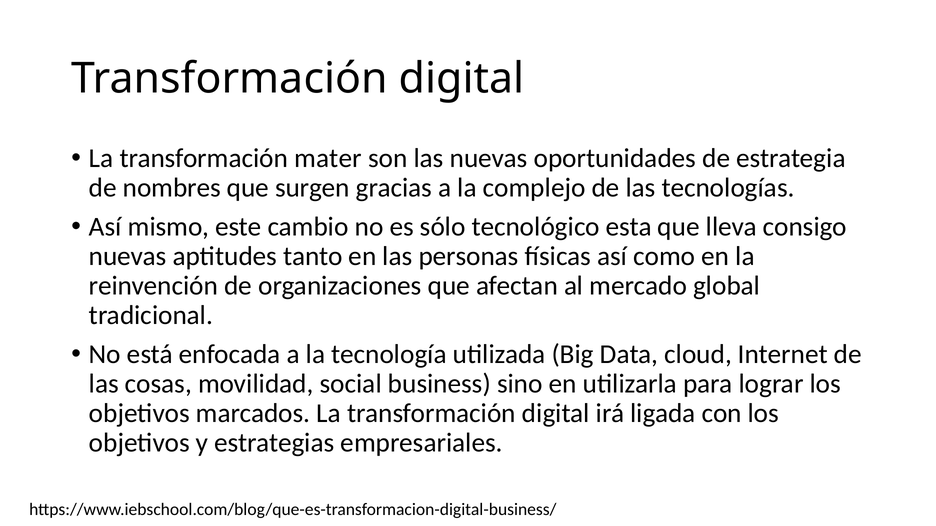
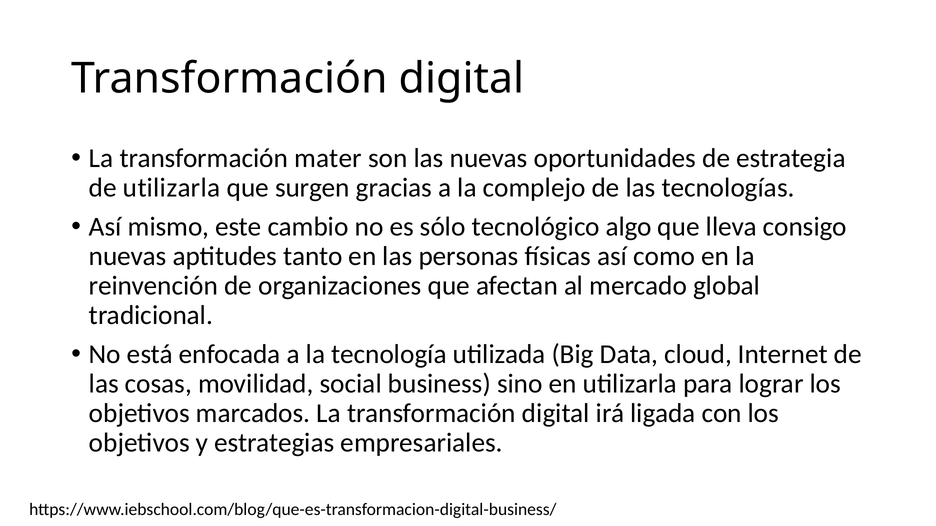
de nombres: nombres -> utilizarla
esta: esta -> algo
